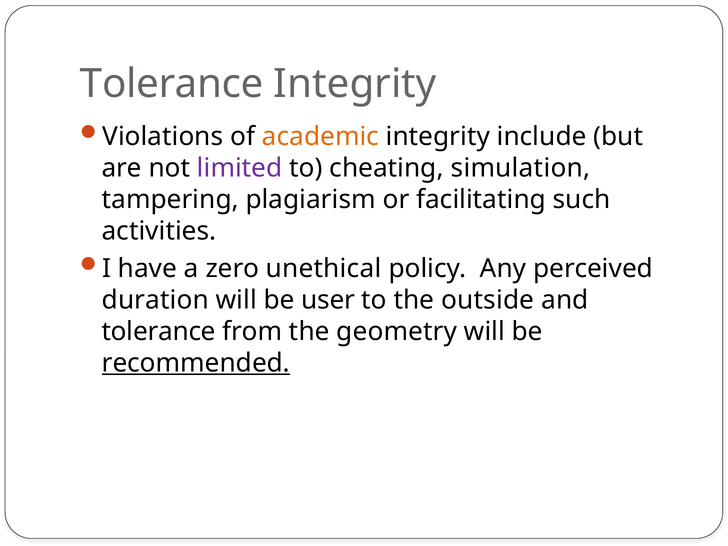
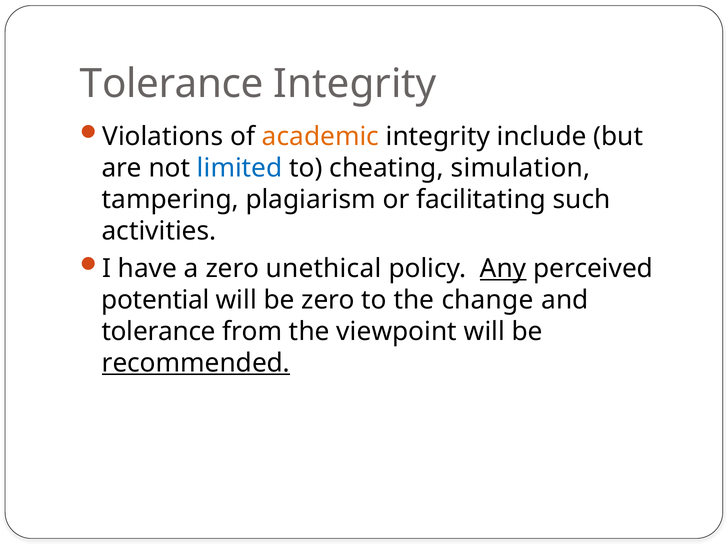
limited colour: purple -> blue
Any underline: none -> present
duration: duration -> potential
be user: user -> zero
outside: outside -> change
geometry: geometry -> viewpoint
